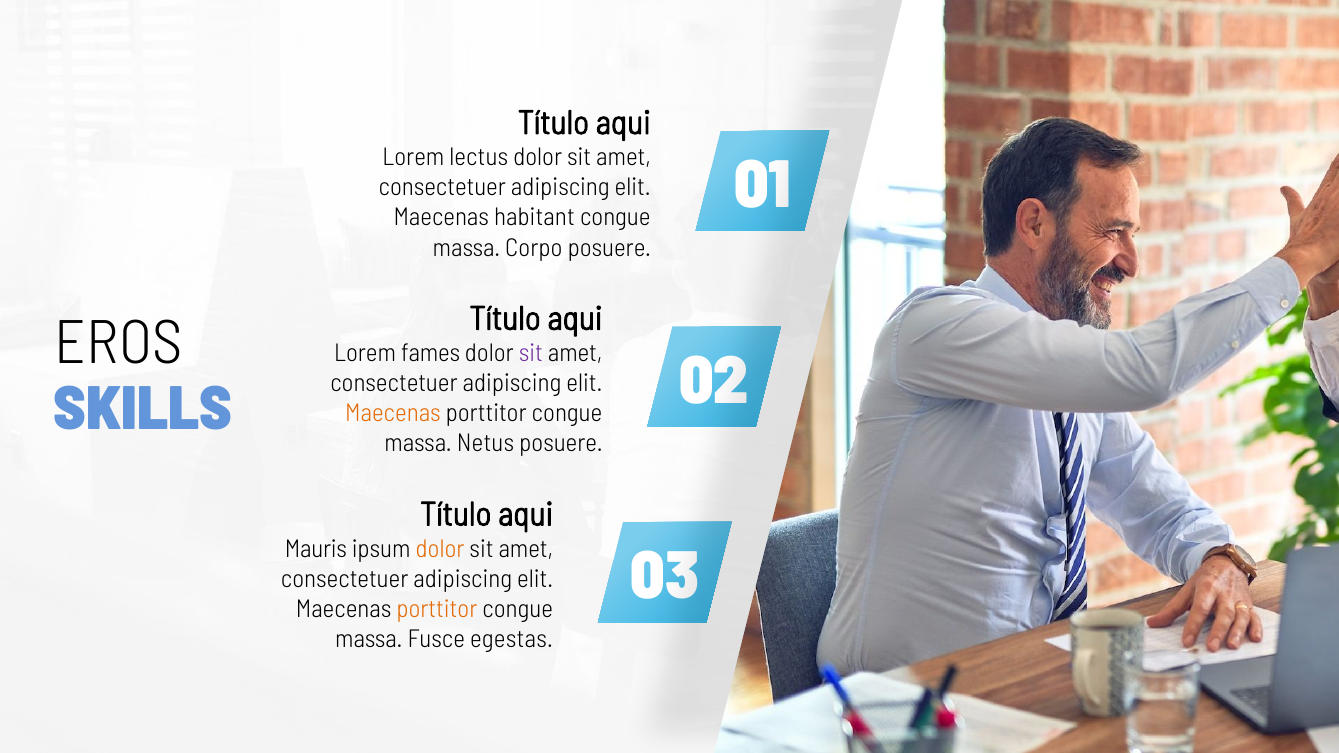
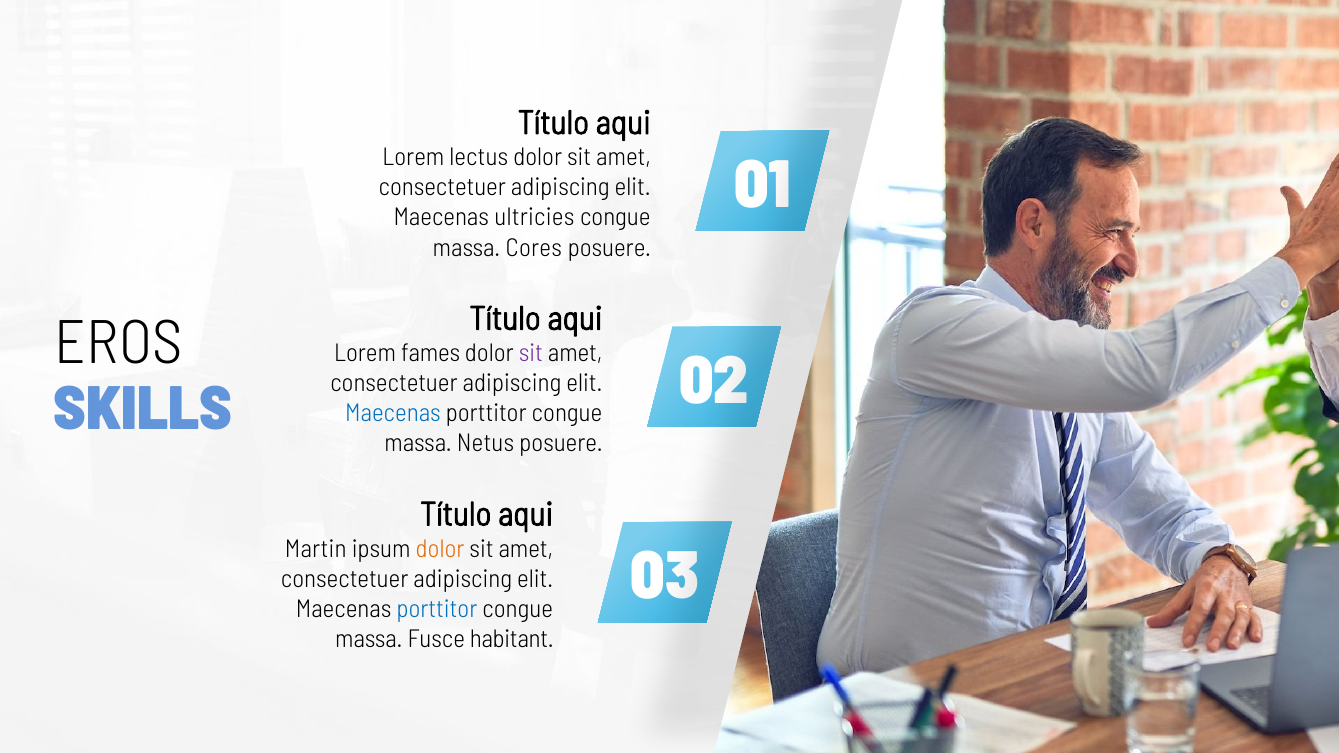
habitant: habitant -> ultricies
Corpo: Corpo -> Cores
Maecenas at (393, 413) colour: orange -> blue
Mauris: Mauris -> Martin
porttitor at (437, 609) colour: orange -> blue
egestas: egestas -> habitant
